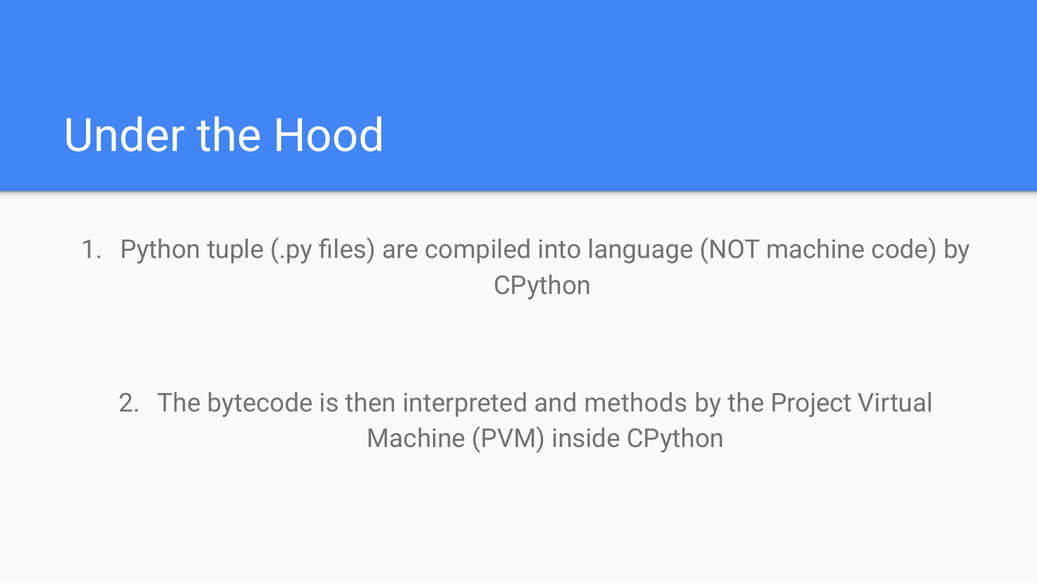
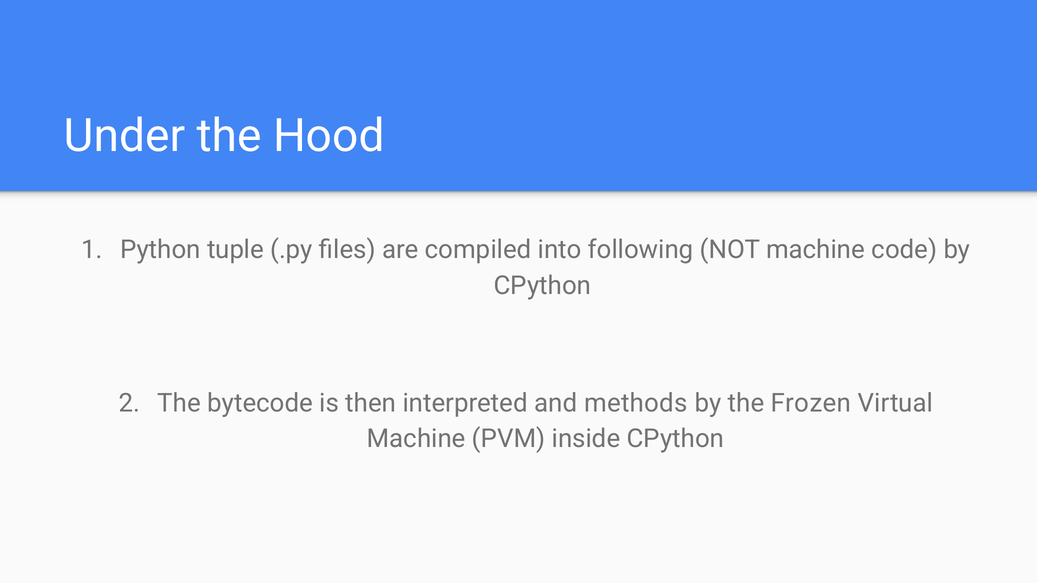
language: language -> following
Project: Project -> Frozen
